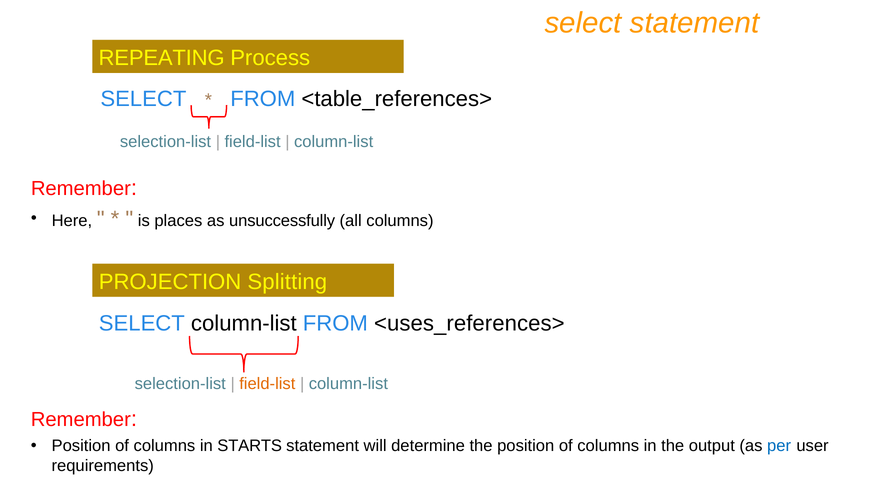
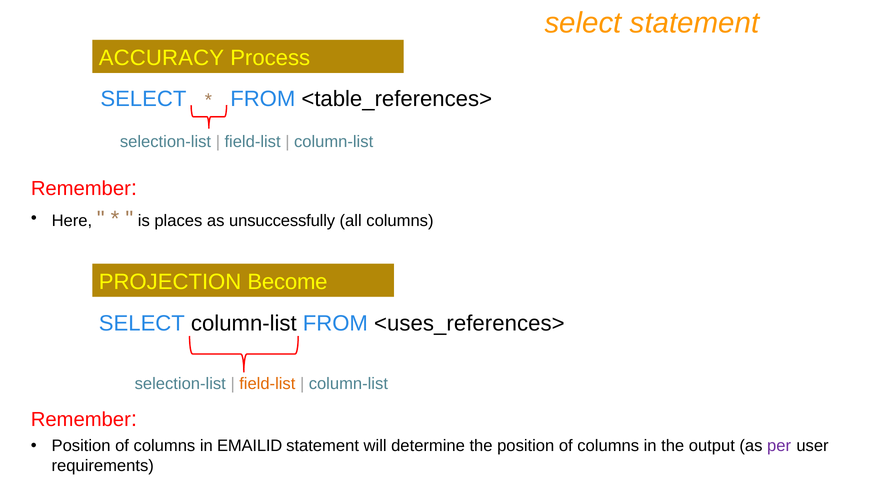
REPEATING: REPEATING -> ACCURACY
Splitting: Splitting -> Become
STARTS: STARTS -> EMAILID
per colour: blue -> purple
